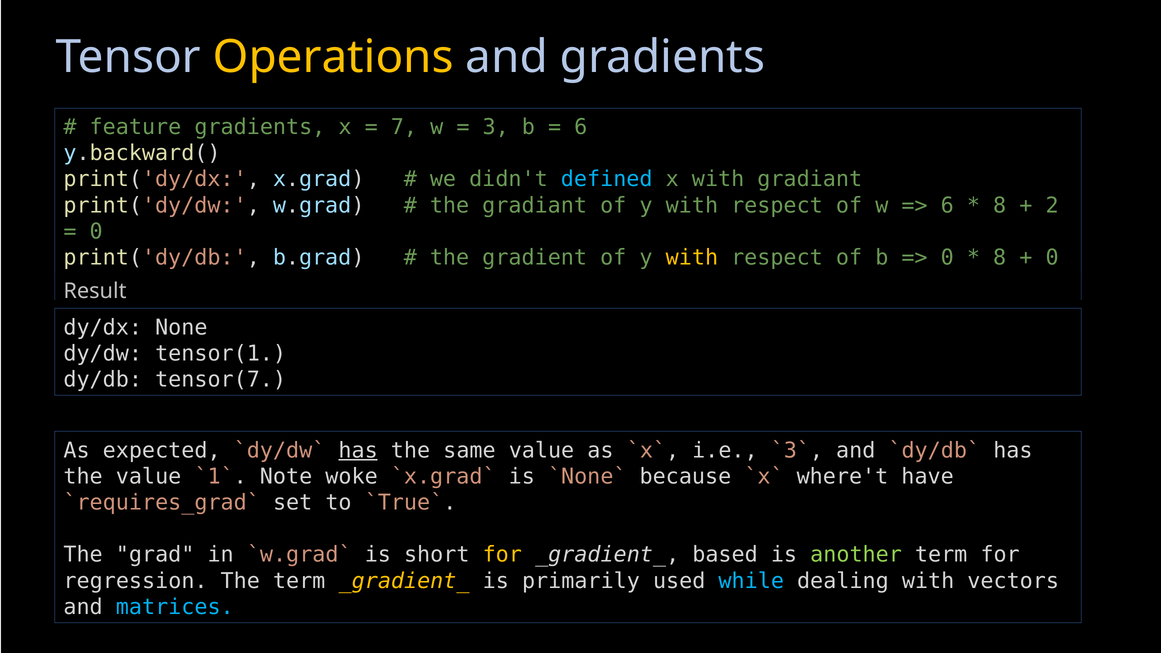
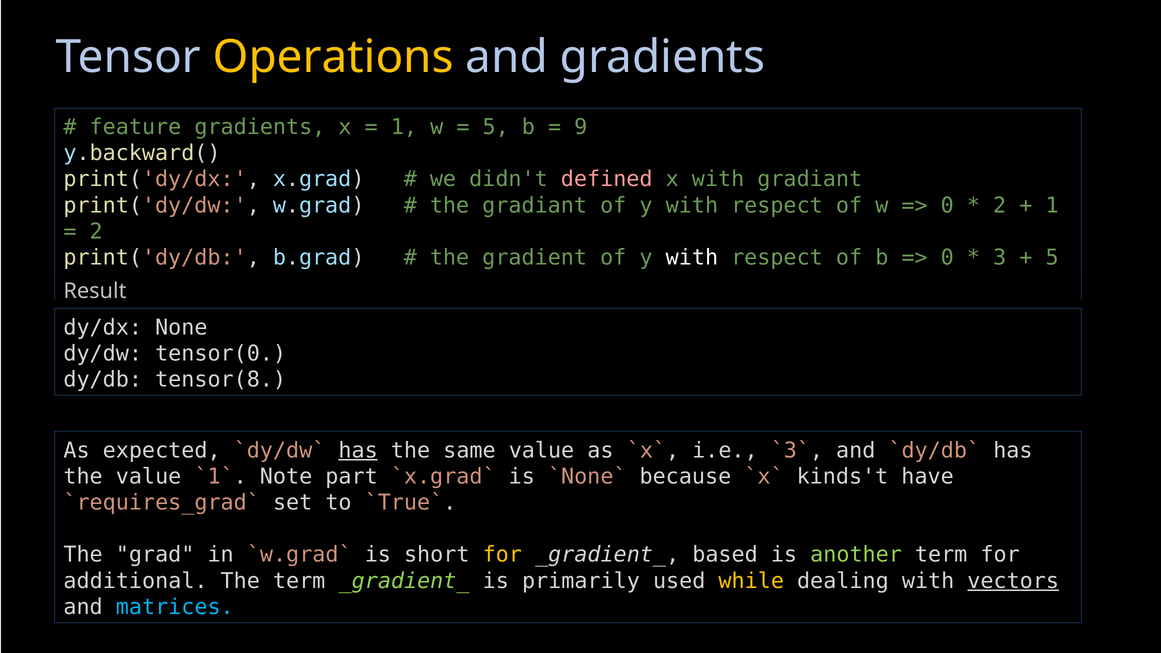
7 at (404, 127): 7 -> 1
3 at (496, 127): 3 -> 5
6 at (581, 127): 6 -> 9
defined colour: light blue -> pink
6 at (947, 205): 6 -> 0
8 at (1000, 205): 8 -> 2
2 at (1052, 205): 2 -> 1
0 at (96, 232): 0 -> 2
with at (692, 258) colour: yellow -> white
8 at (1000, 258): 8 -> 3
0 at (1052, 258): 0 -> 5
tensor(1: tensor(1 -> tensor(0
tensor(7: tensor(7 -> tensor(8
woke: woke -> part
where't: where't -> kinds't
regression: regression -> additional
_gradient_ at (404, 581) colour: yellow -> light green
while colour: light blue -> yellow
vectors underline: none -> present
